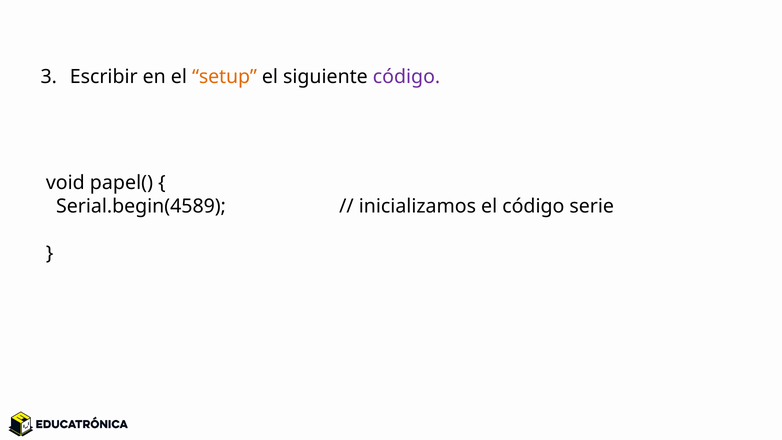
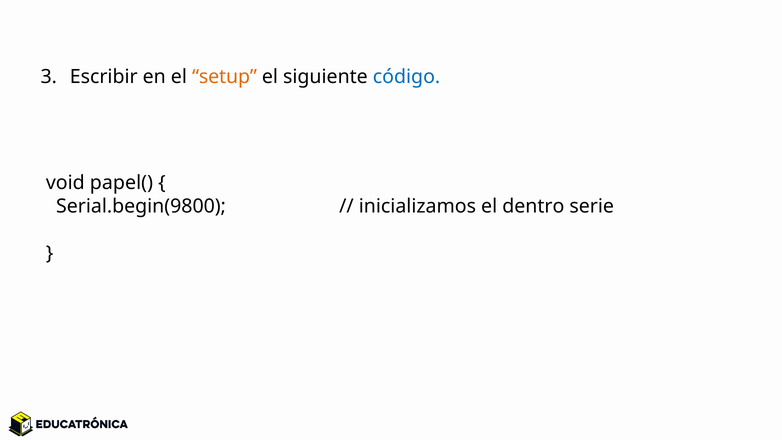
código at (407, 77) colour: purple -> blue
Serial.begin(4589: Serial.begin(4589 -> Serial.begin(9800
el código: código -> dentro
